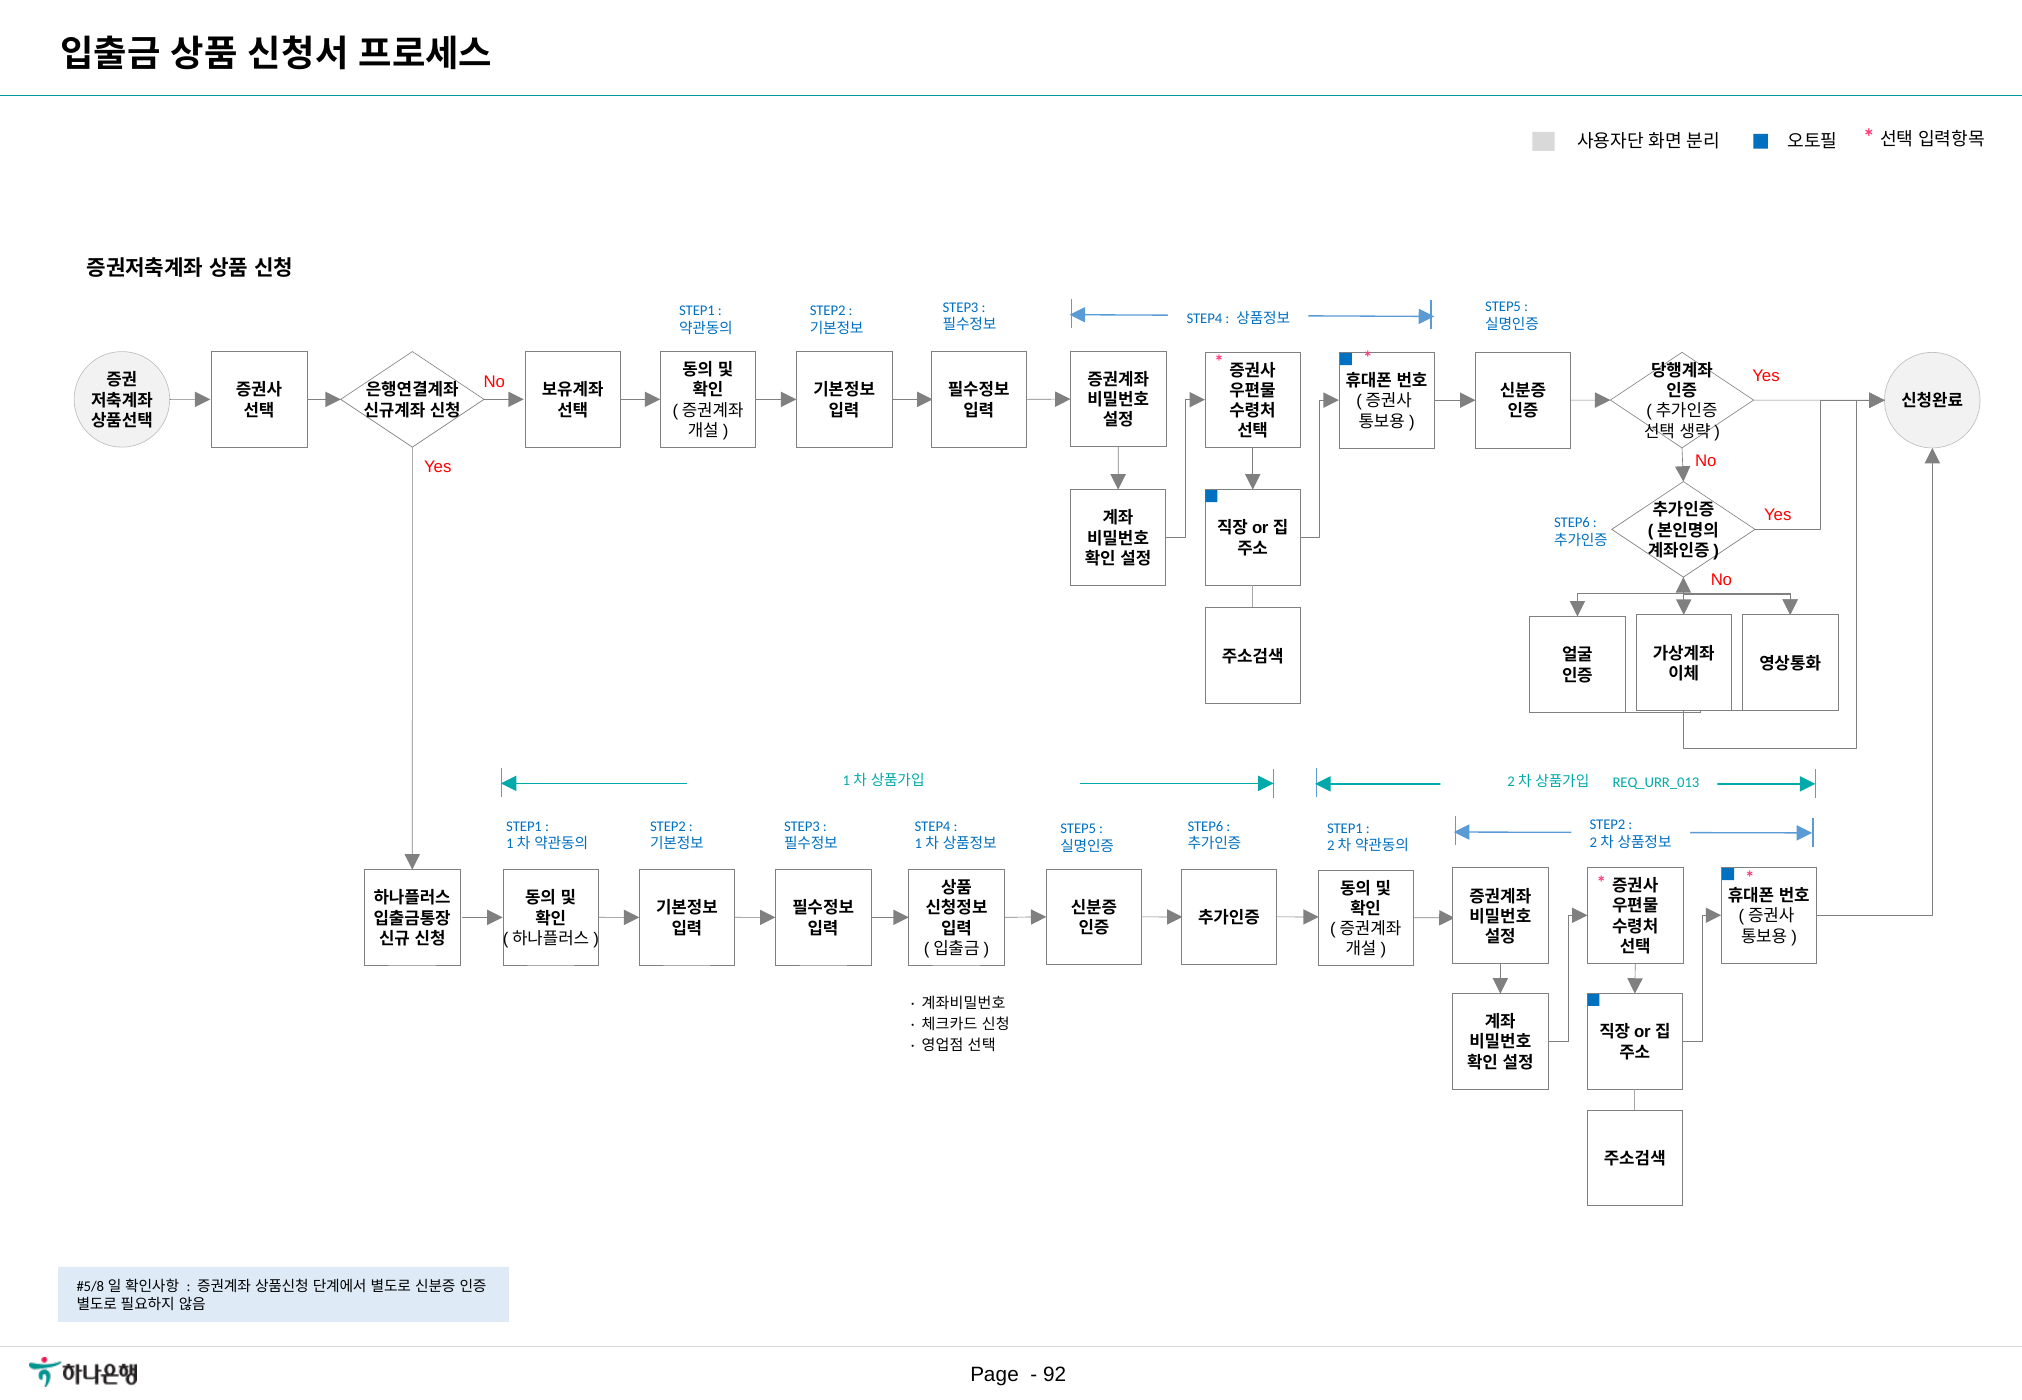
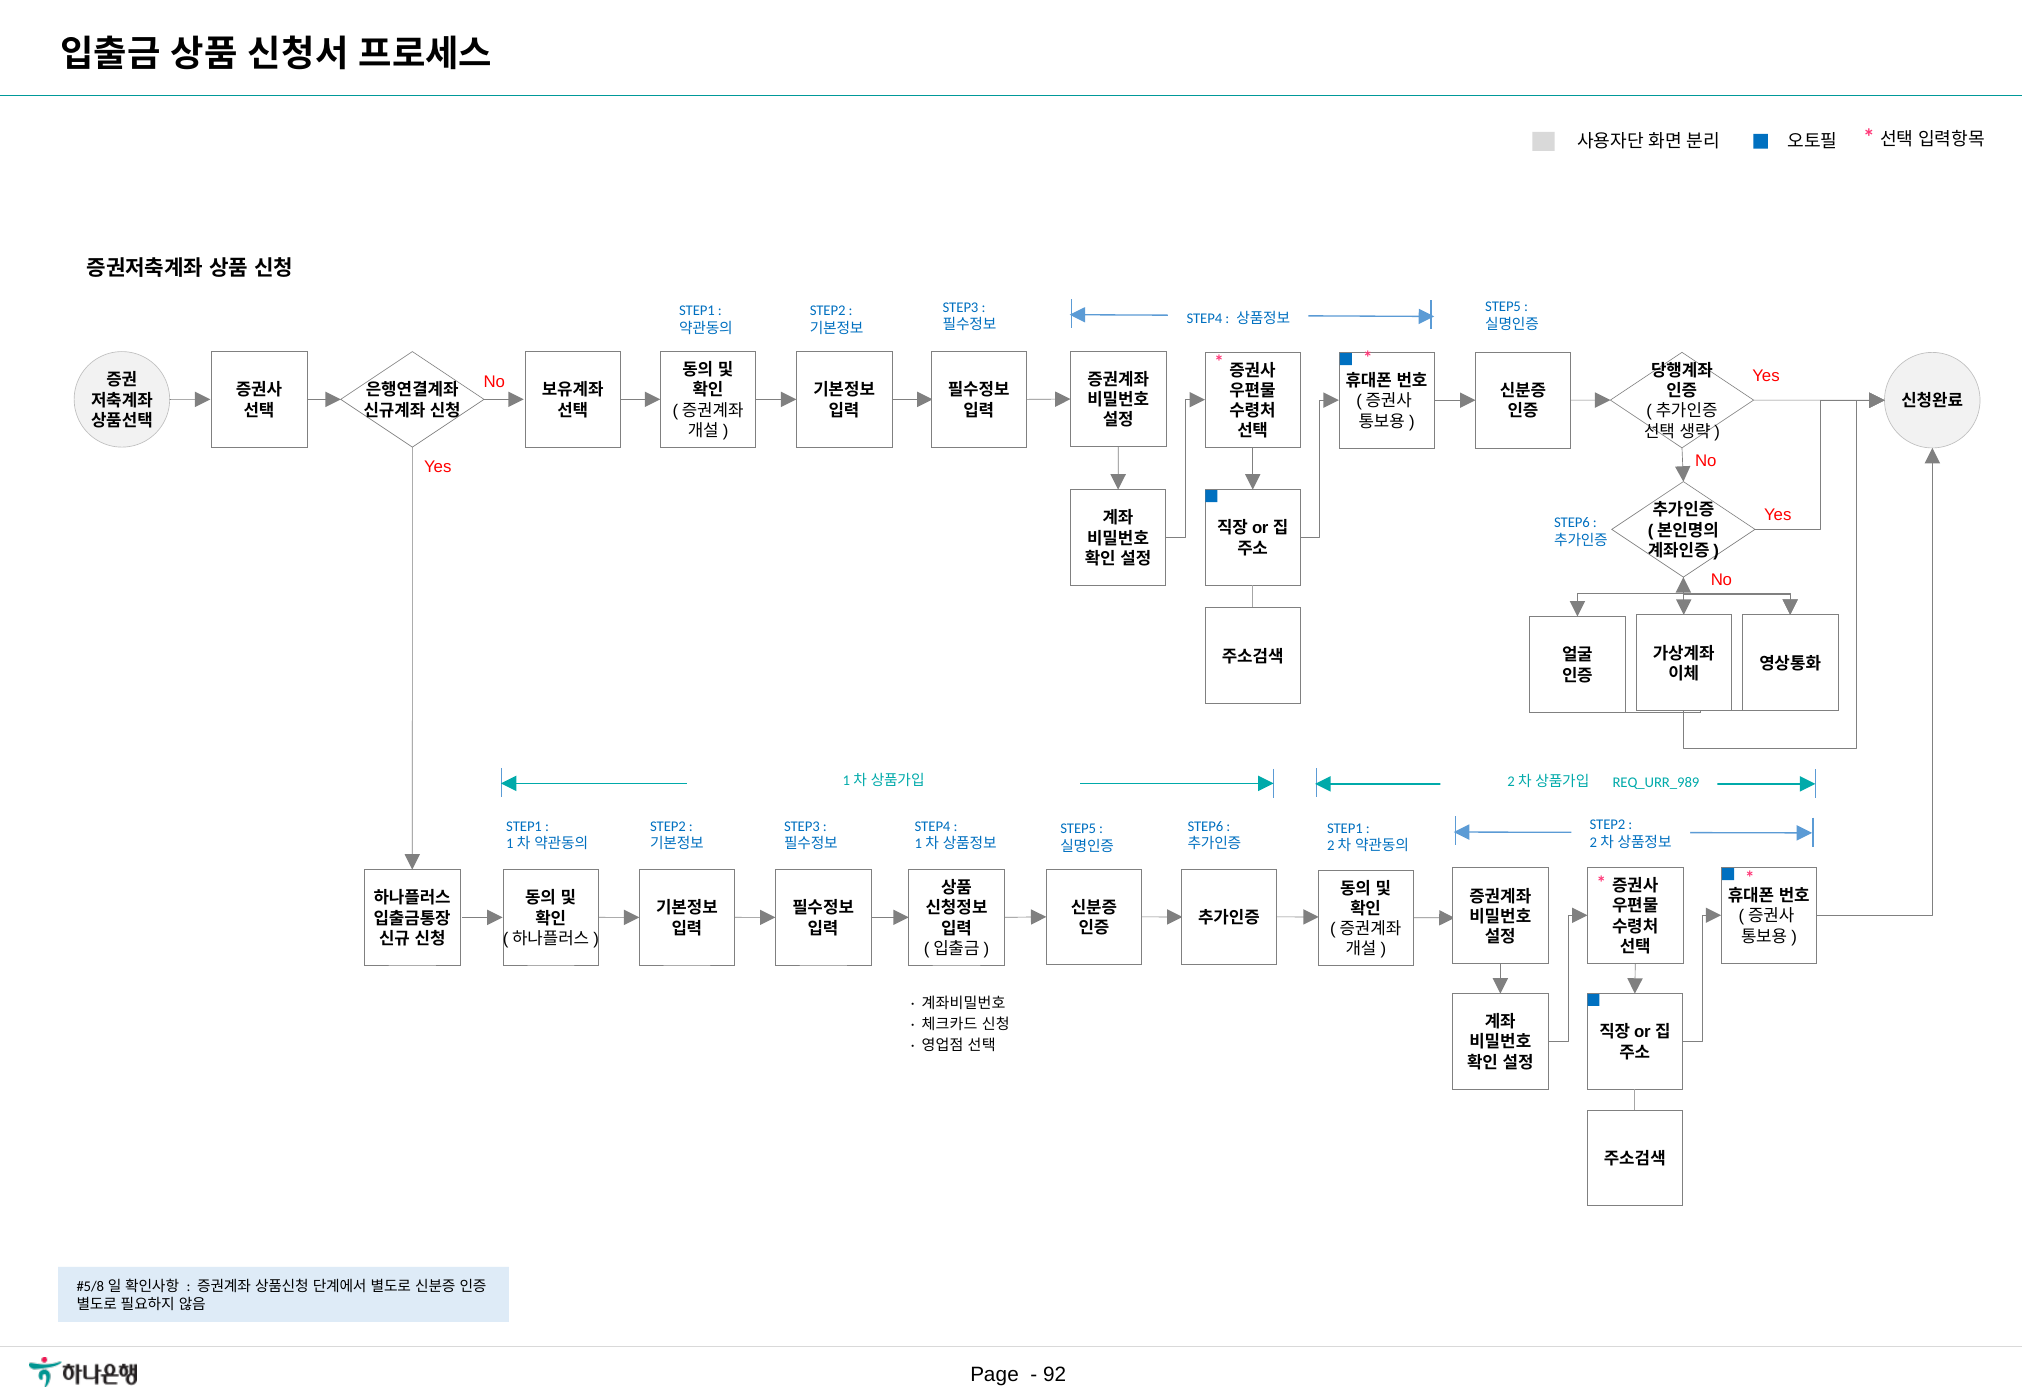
REQ_URR_013: REQ_URR_013 -> REQ_URR_989
